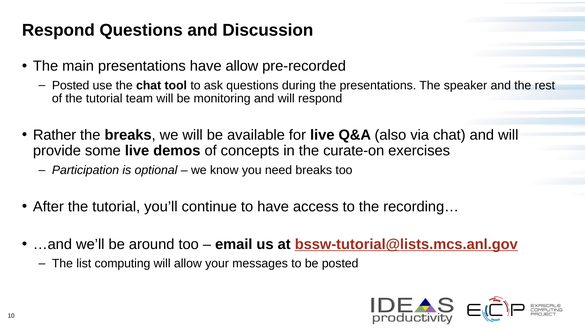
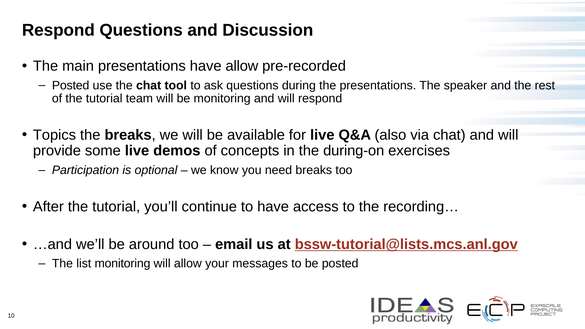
Rather: Rather -> Topics
curate-on: curate-on -> during-on
list computing: computing -> monitoring
